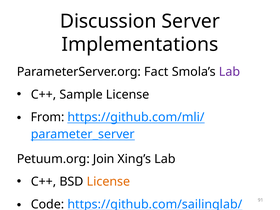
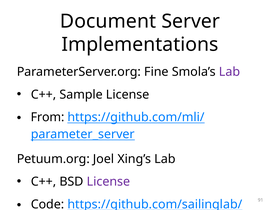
Discussion: Discussion -> Document
Fact: Fact -> Fine
Join: Join -> Joel
License at (108, 182) colour: orange -> purple
